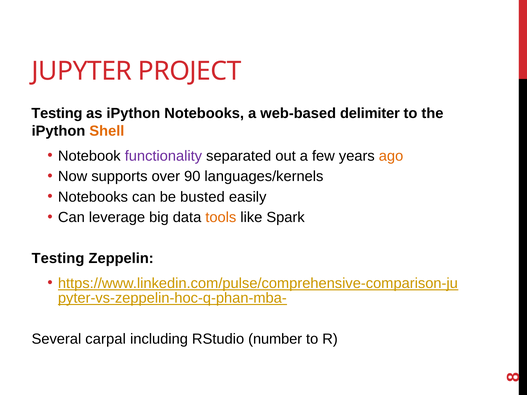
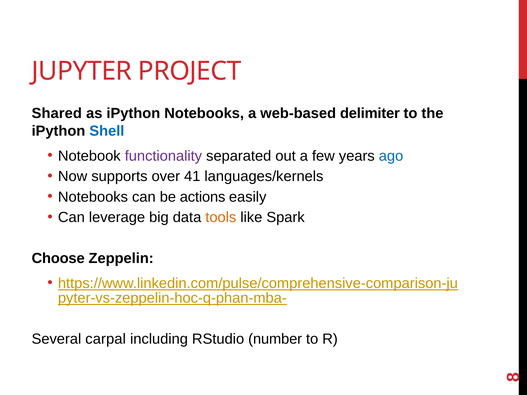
Testing at (57, 113): Testing -> Shared
Shell colour: orange -> blue
ago colour: orange -> blue
90: 90 -> 41
busted: busted -> actions
Testing at (58, 259): Testing -> Choose
